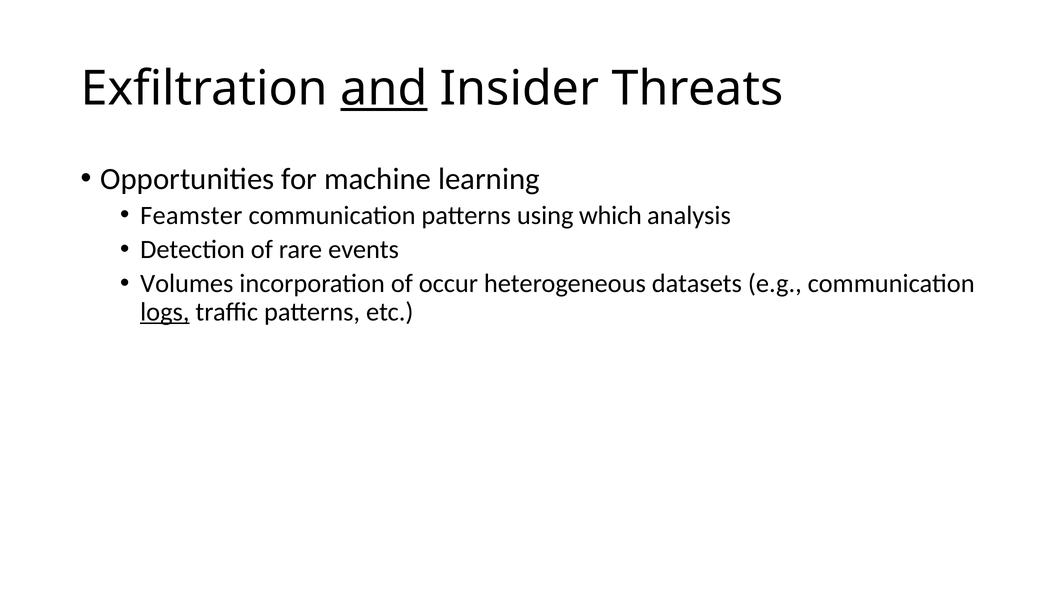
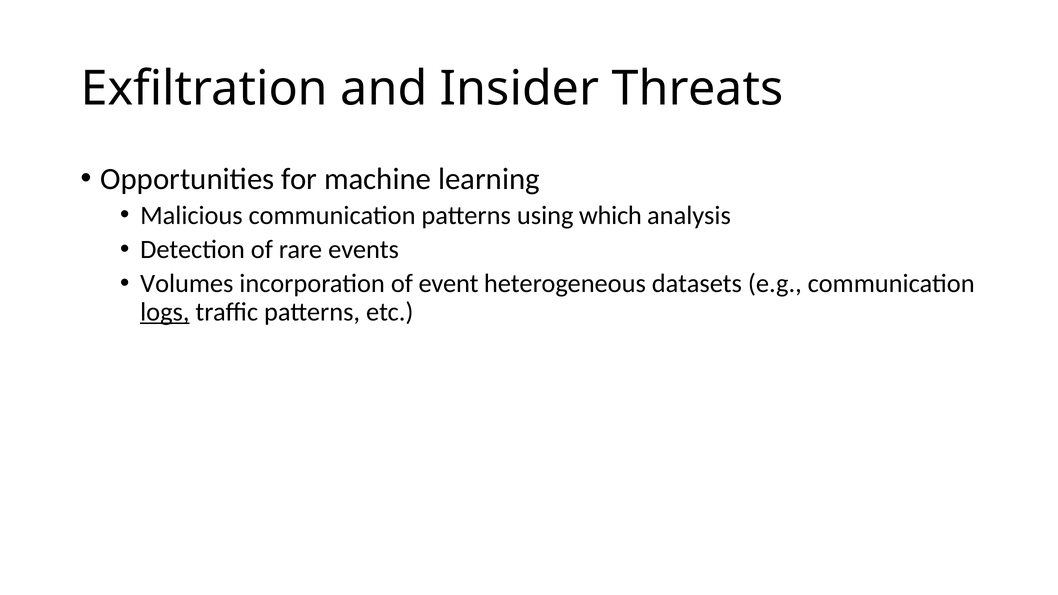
and underline: present -> none
Feamster: Feamster -> Malicious
occur: occur -> event
